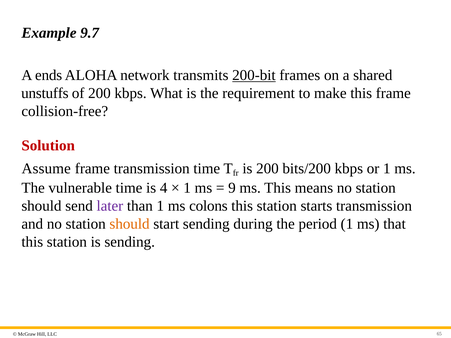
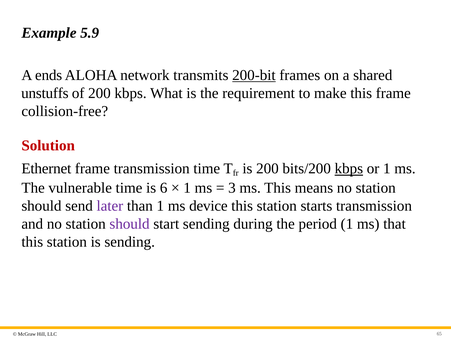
9.7: 9.7 -> 5.9
Assume: Assume -> Ethernet
kbps at (349, 169) underline: none -> present
4: 4 -> 6
9: 9 -> 3
colons: colons -> device
should at (130, 224) colour: orange -> purple
